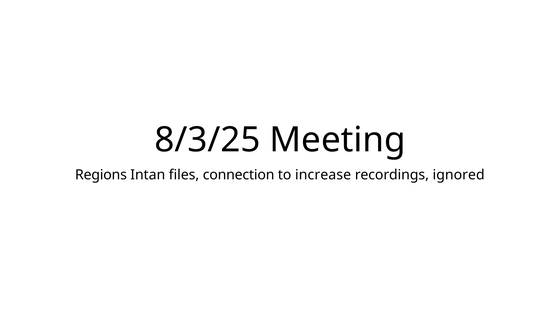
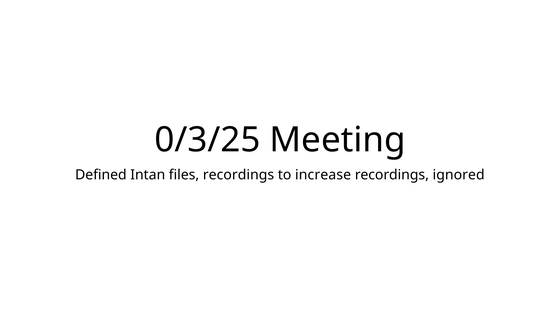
8/3/25: 8/3/25 -> 0/3/25
Regions: Regions -> Defined
files connection: connection -> recordings
